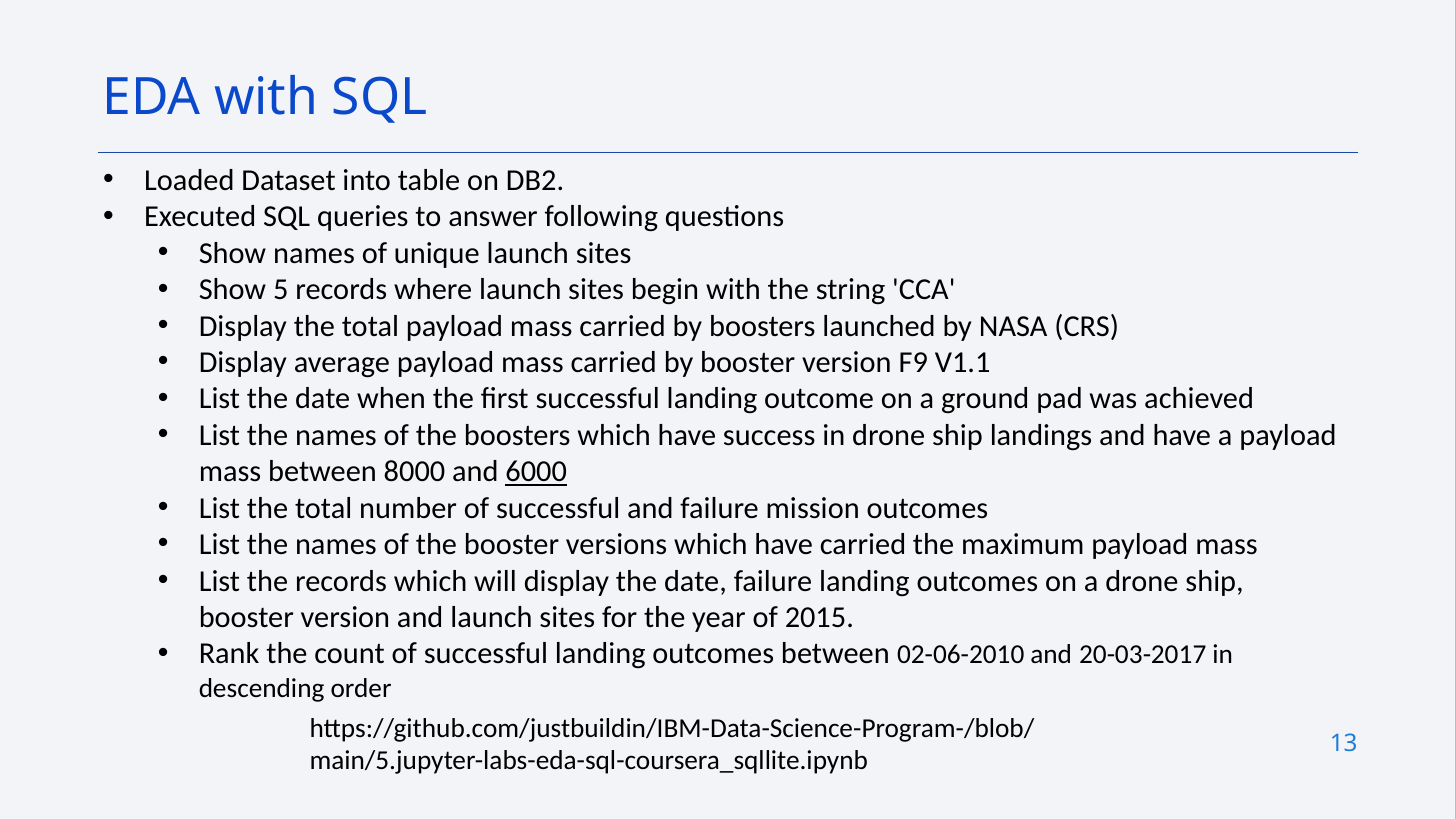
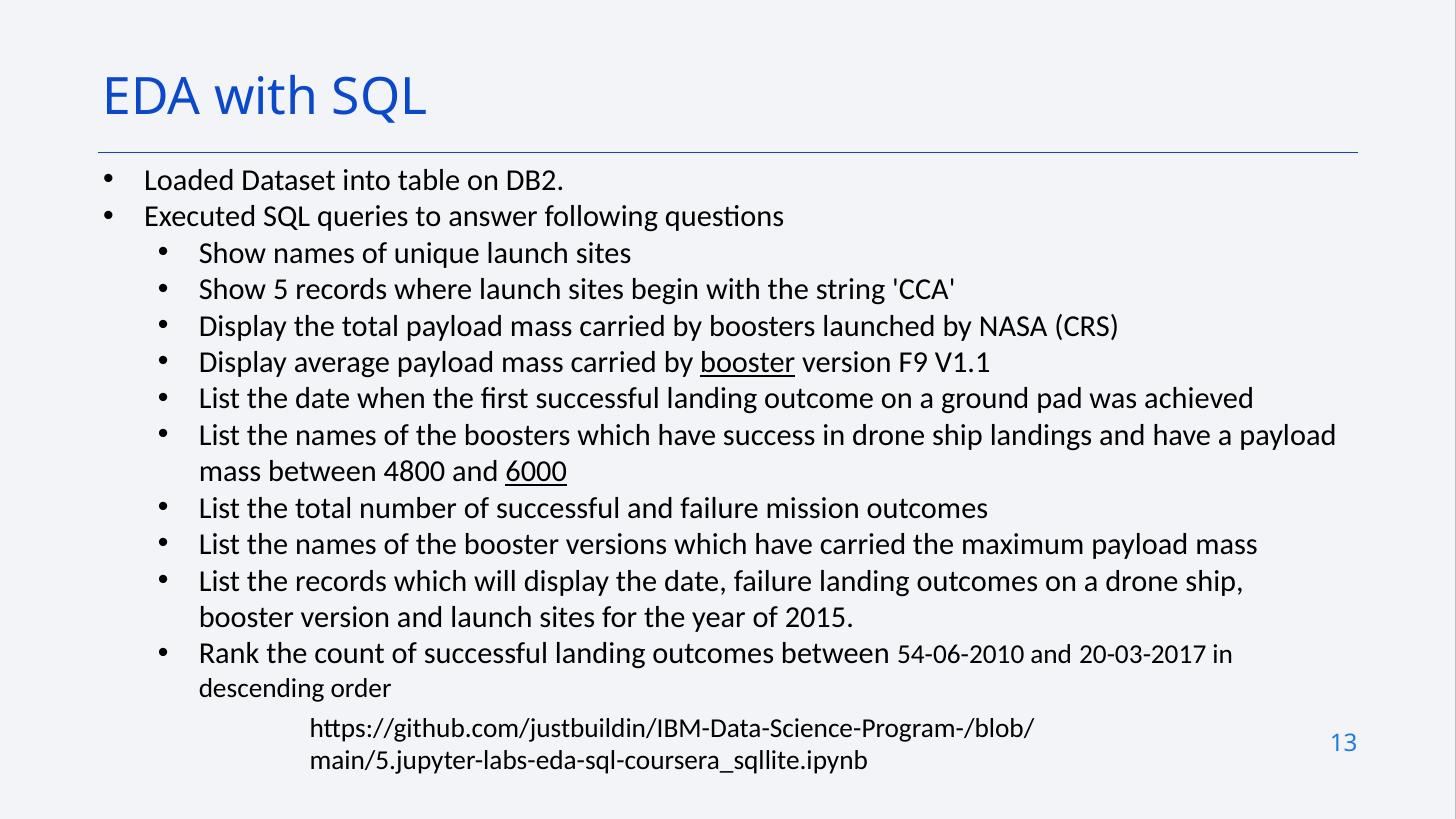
booster at (748, 363) underline: none -> present
8000: 8000 -> 4800
02-06-2010: 02-06-2010 -> 54-06-2010
